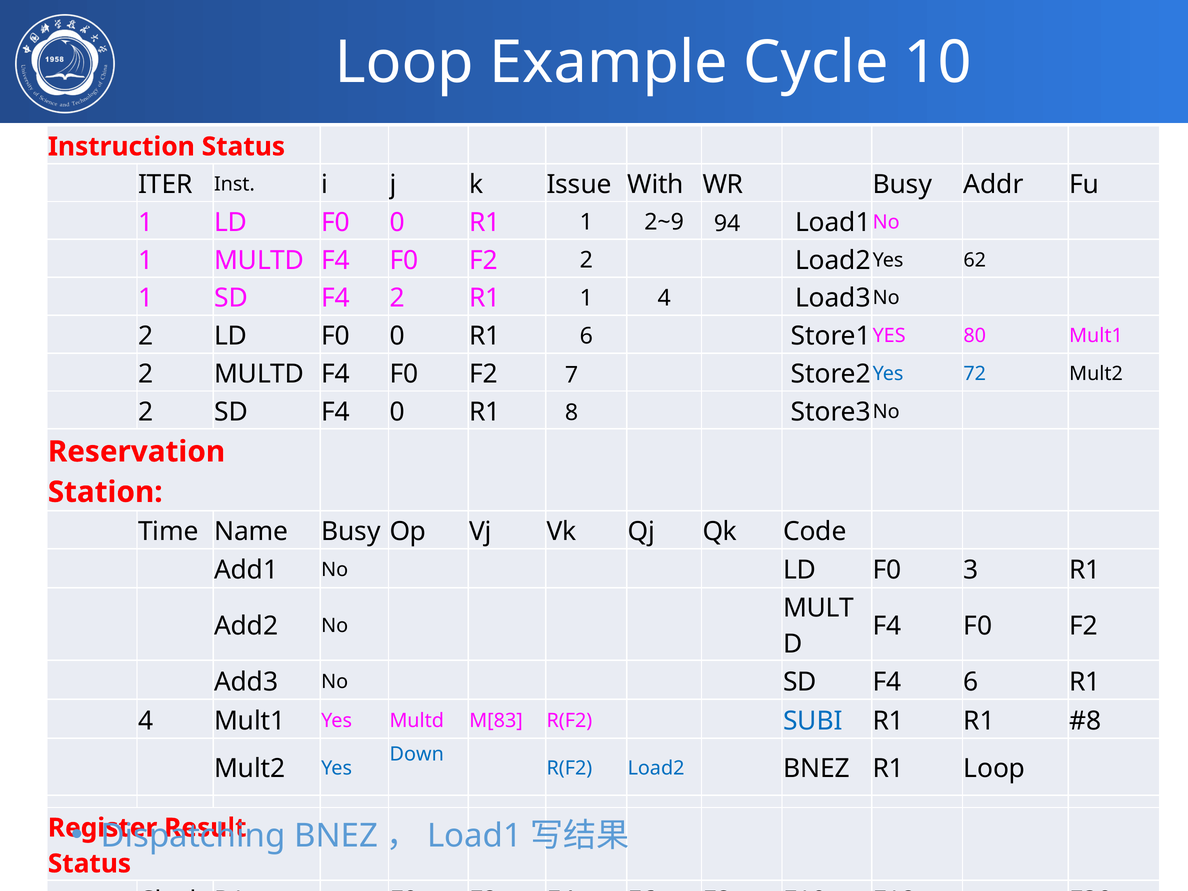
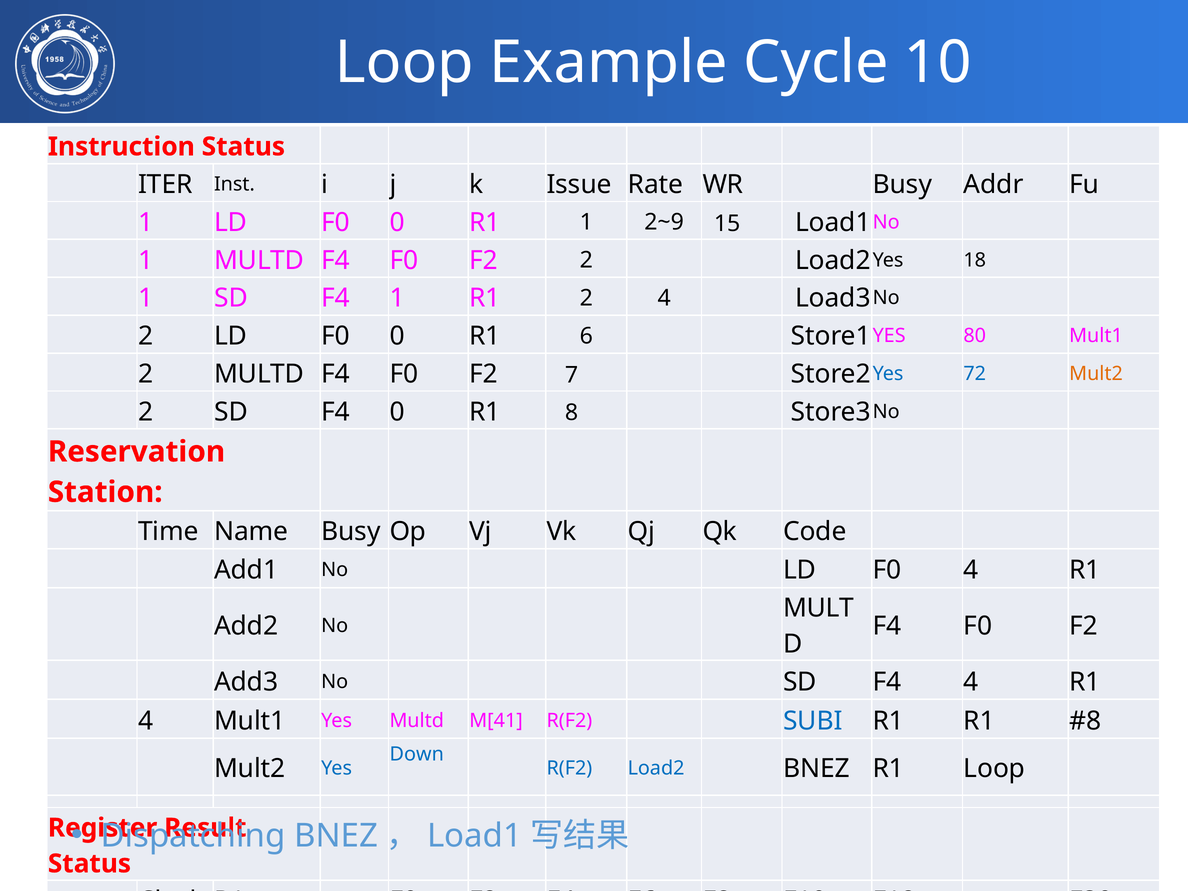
With: With -> Rate
94: 94 -> 15
62: 62 -> 18
F4 2: 2 -> 1
1 at (586, 298): 1 -> 2
Mult2 at (1096, 374) colour: black -> orange
F0 3: 3 -> 4
F4 6: 6 -> 4
M[83: M[83 -> M[41
